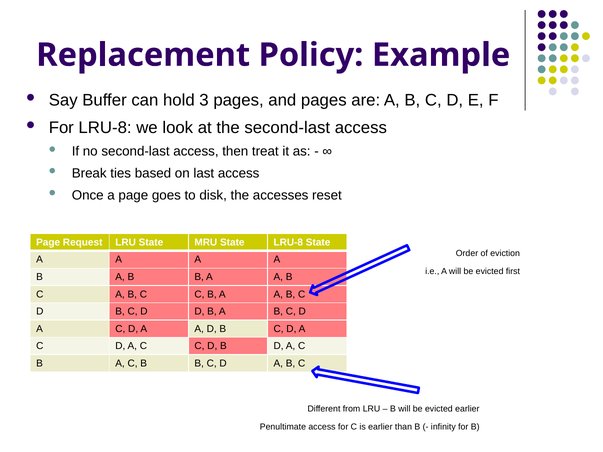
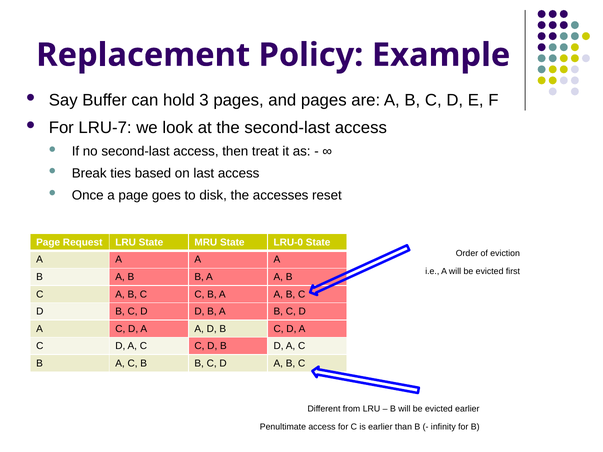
For LRU-8: LRU-8 -> LRU-7
State LRU-8: LRU-8 -> LRU-0
